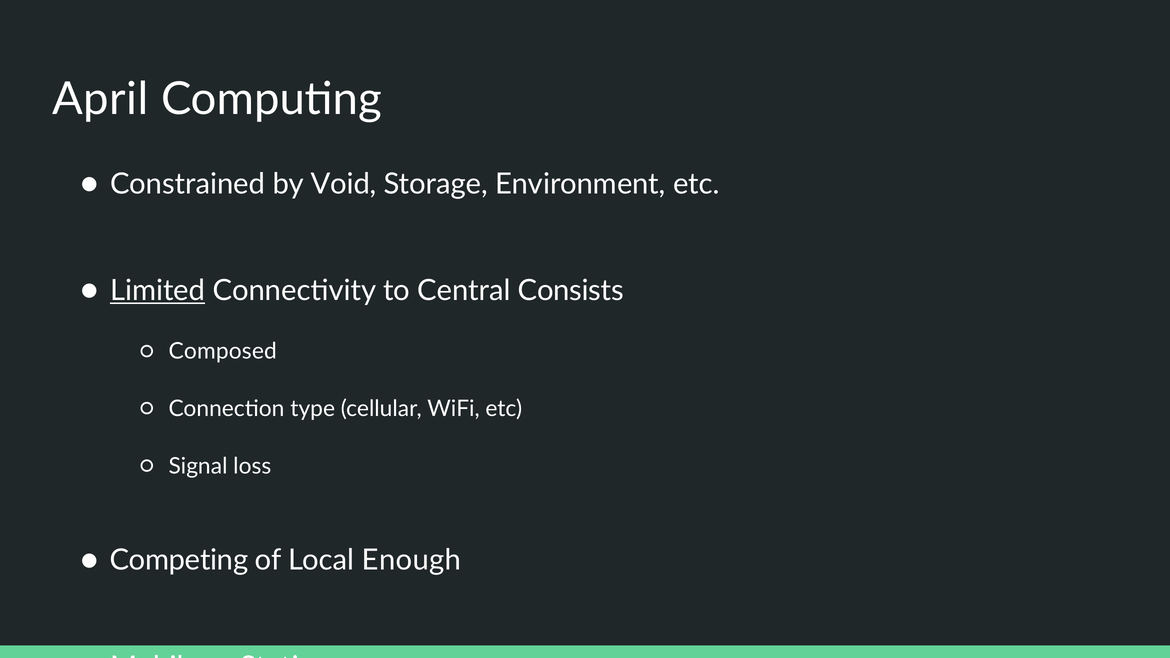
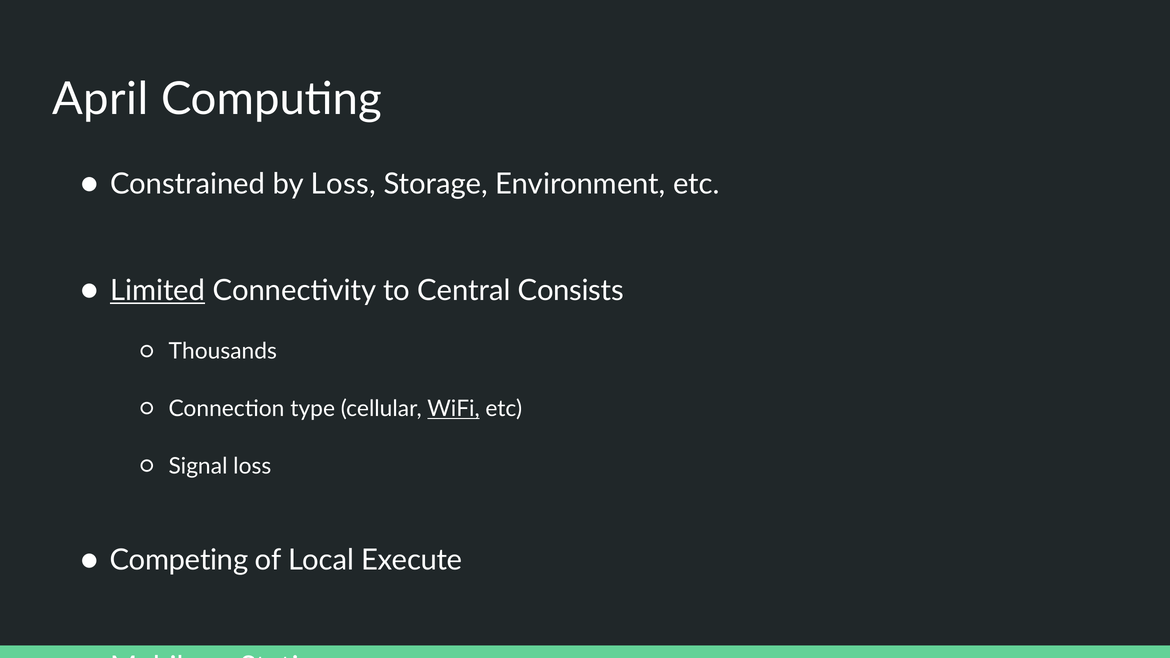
by Void: Void -> Loss
Composed at (223, 351): Composed -> Thousands
WiFi underline: none -> present
Enough: Enough -> Execute
